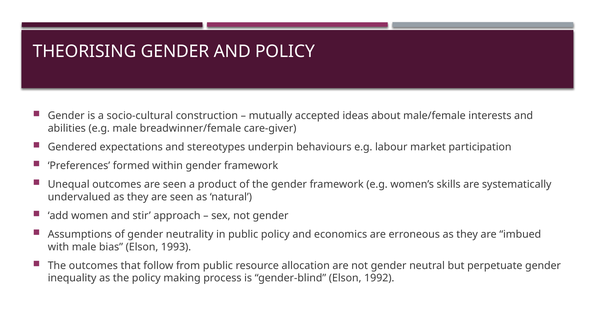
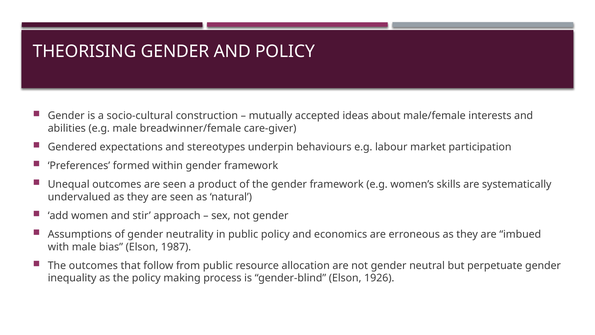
1993: 1993 -> 1987
1992: 1992 -> 1926
